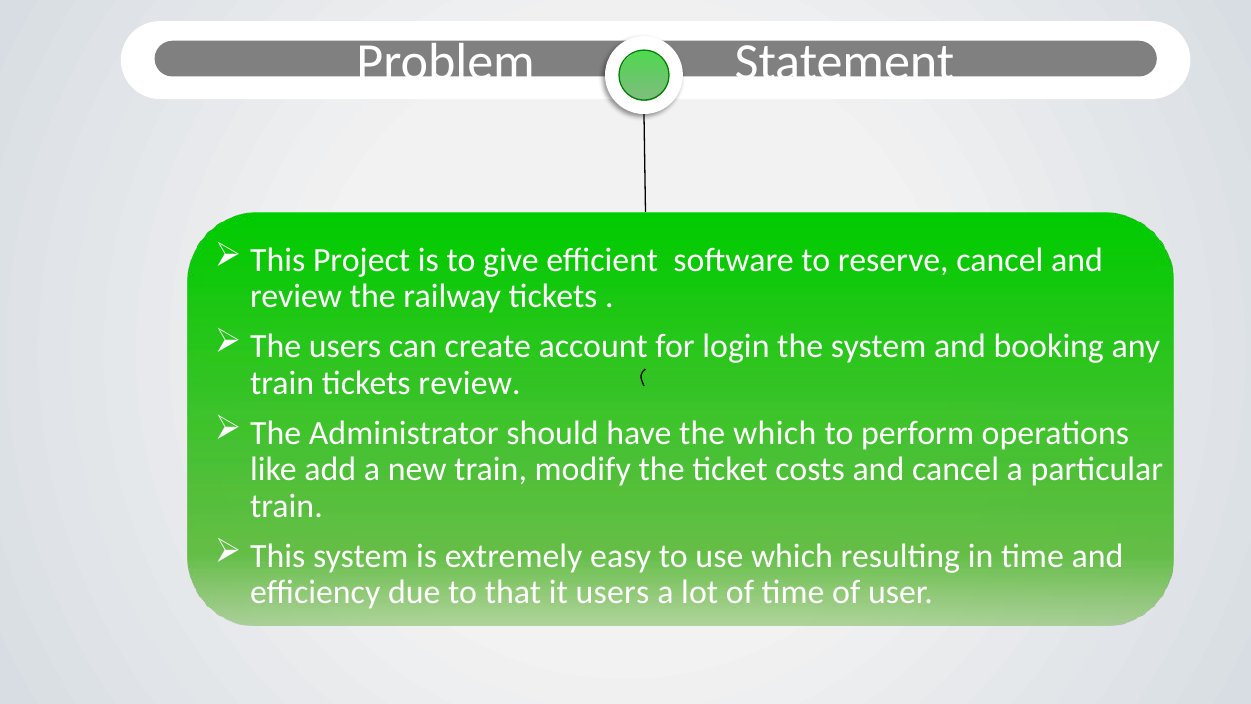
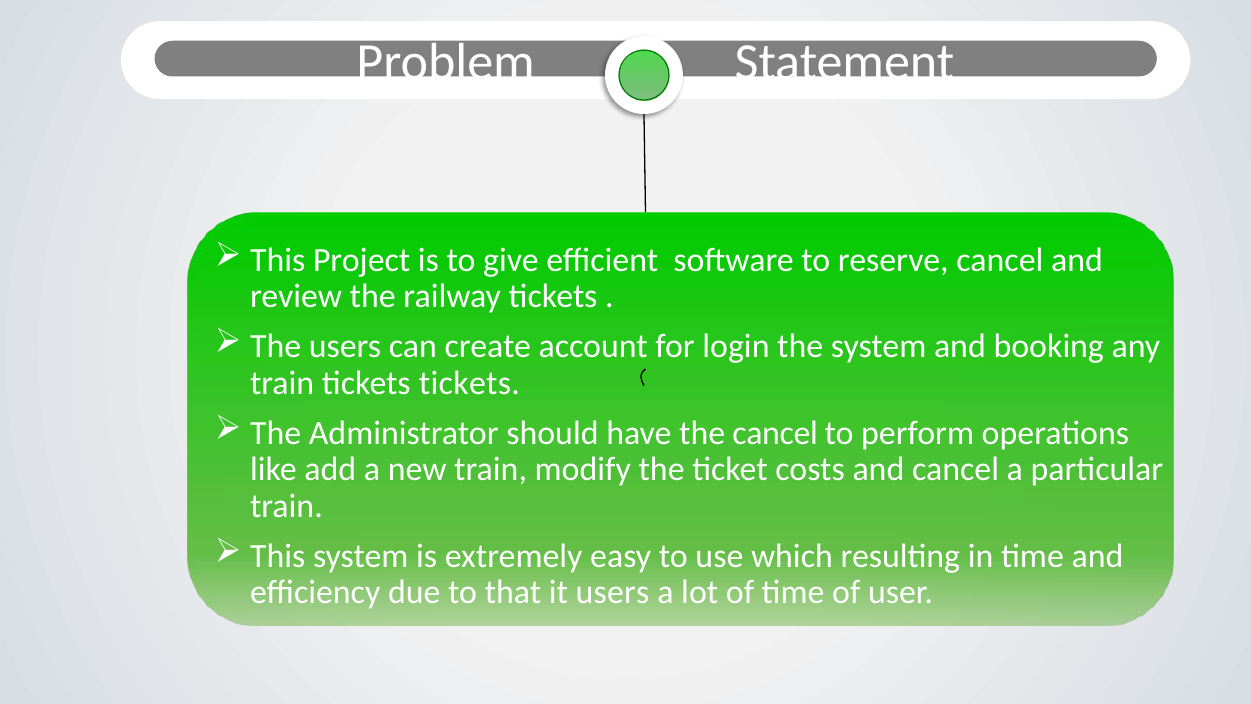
tickets review: review -> tickets
the which: which -> cancel
